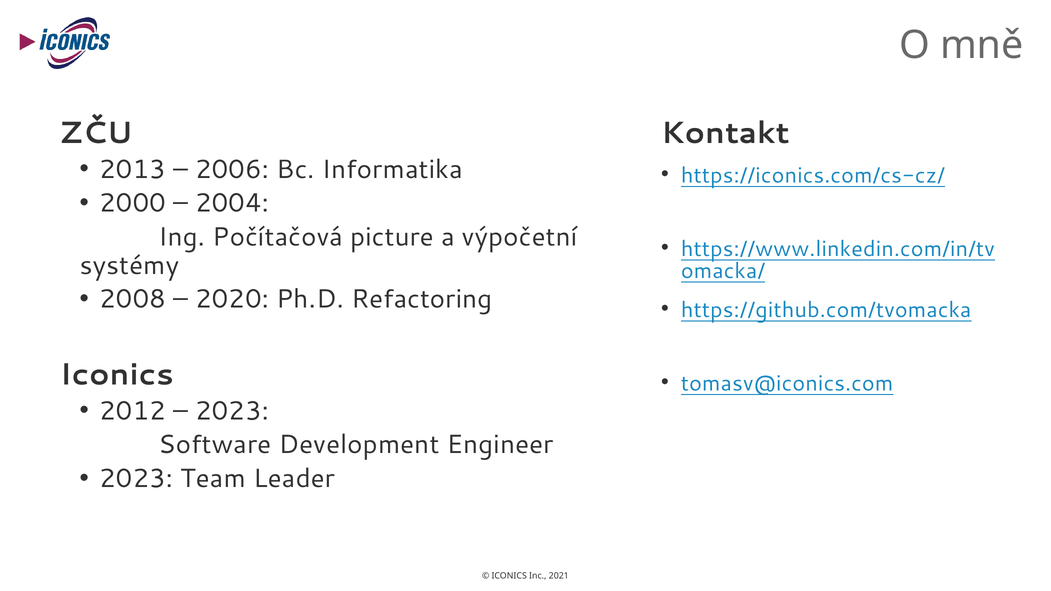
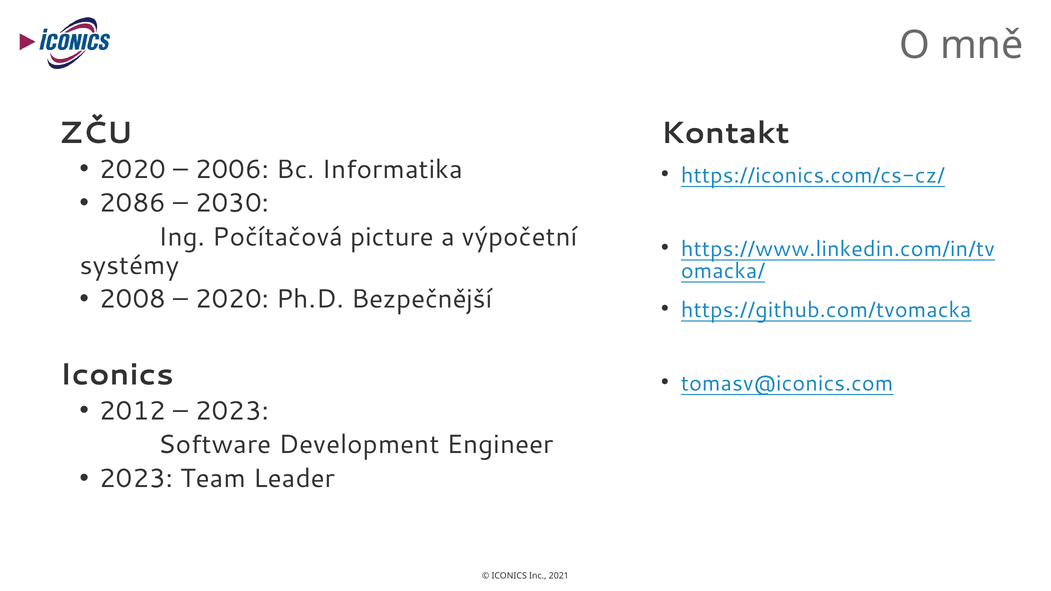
2013 at (133, 169): 2013 -> 2020
2000: 2000 -> 2086
2004: 2004 -> 2030
Refactoring: Refactoring -> Bezpečnější
